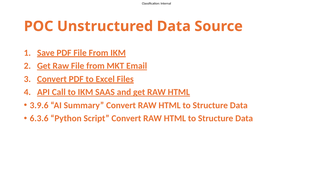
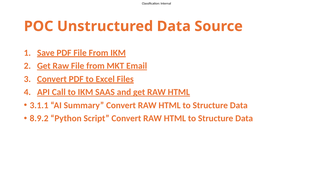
3.9.6: 3.9.6 -> 3.1.1
6.3.6: 6.3.6 -> 8.9.2
